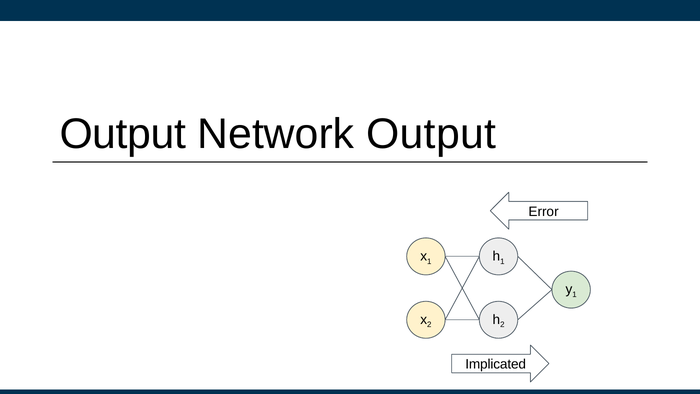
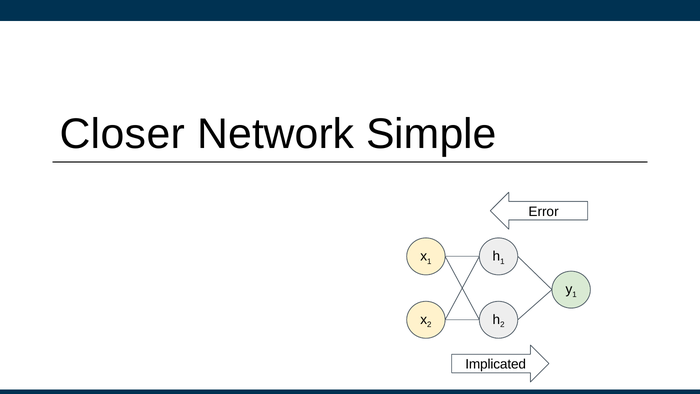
Output at (123, 134): Output -> Closer
Network Output: Output -> Simple
